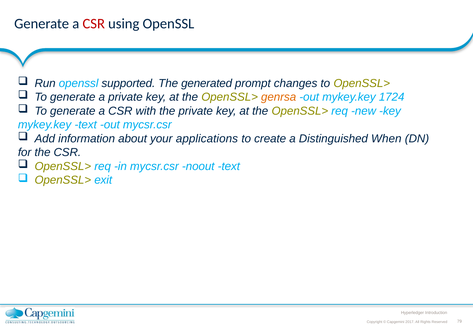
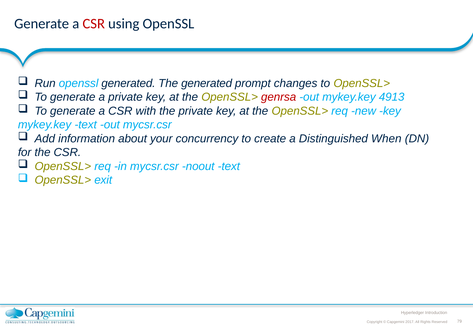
openssl supported: supported -> generated
genrsa colour: orange -> red
1724: 1724 -> 4913
applications: applications -> concurrency
